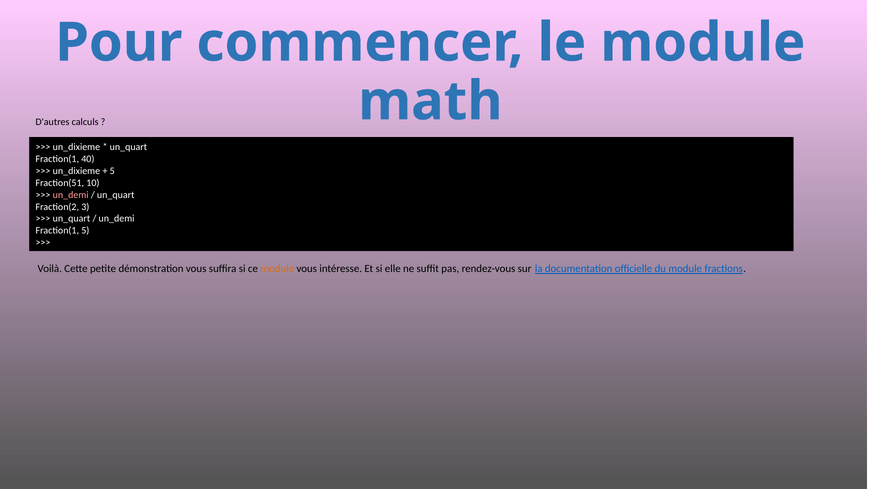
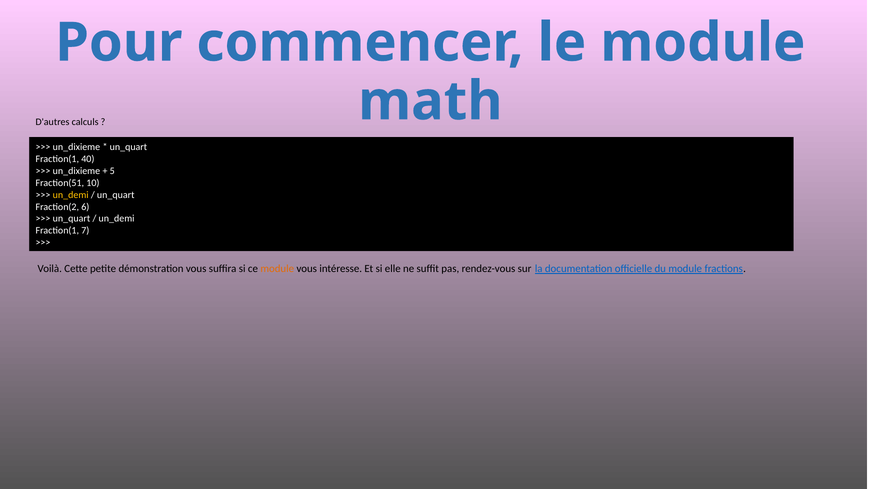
un_demi at (71, 195) colour: pink -> yellow
3: 3 -> 6
Fraction(1 5: 5 -> 7
